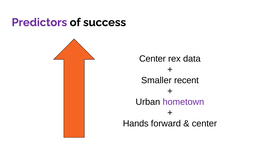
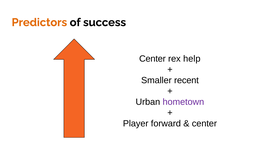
Predictors colour: purple -> orange
data: data -> help
Hands: Hands -> Player
